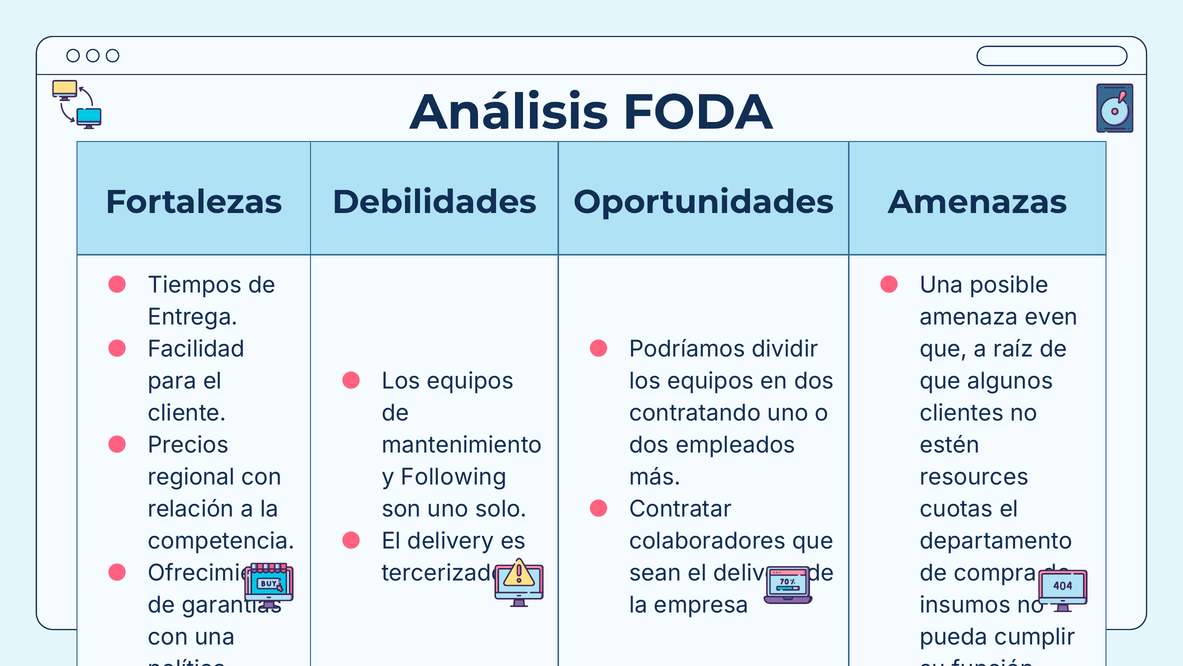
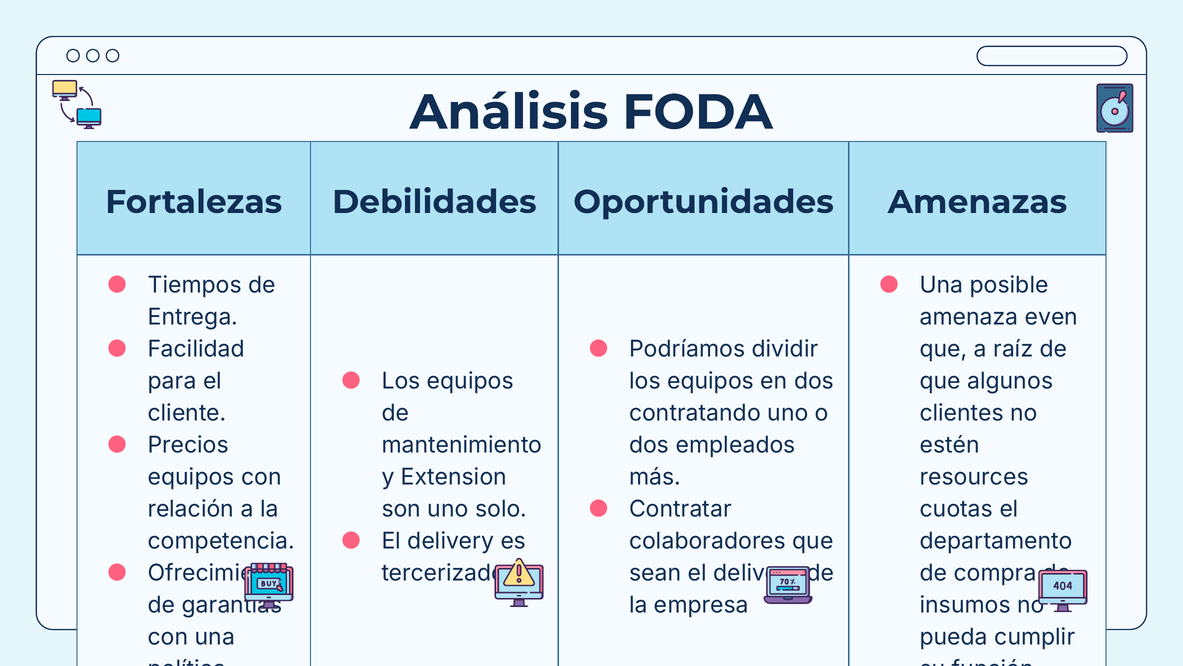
regional at (191, 477): regional -> equipos
Following: Following -> Extension
